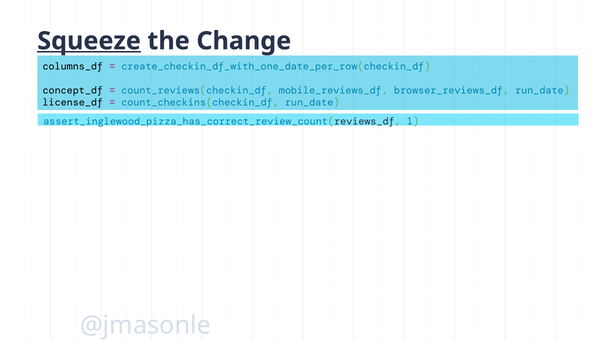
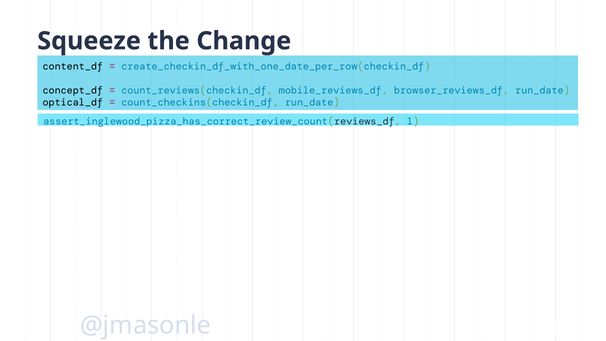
Squeeze underline: present -> none
columns_df: columns_df -> content_df
license_df: license_df -> optical_df
